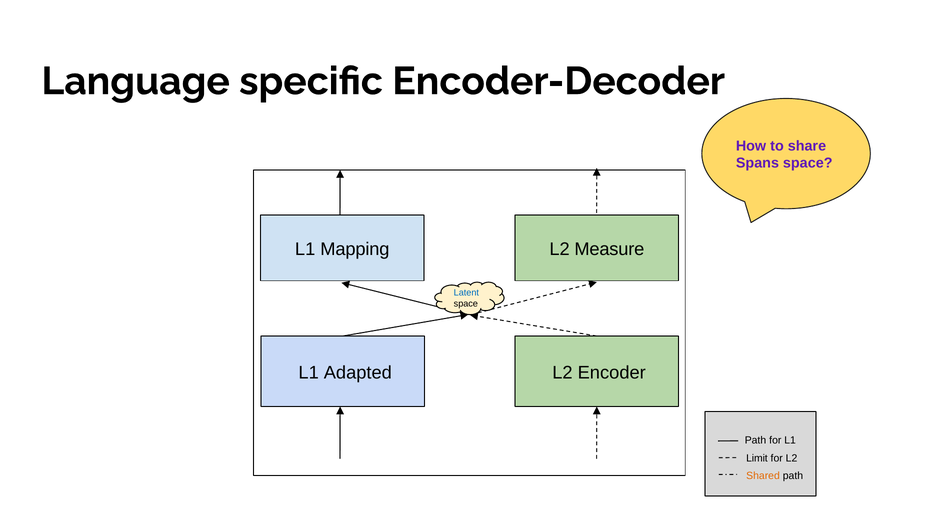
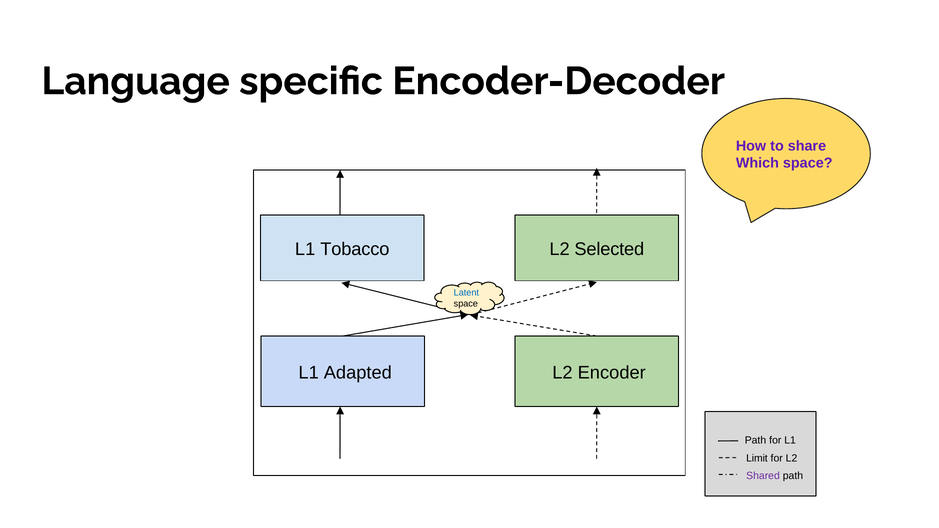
Spans: Spans -> Which
Mapping: Mapping -> Tobacco
Measure: Measure -> Selected
Shared colour: orange -> purple
